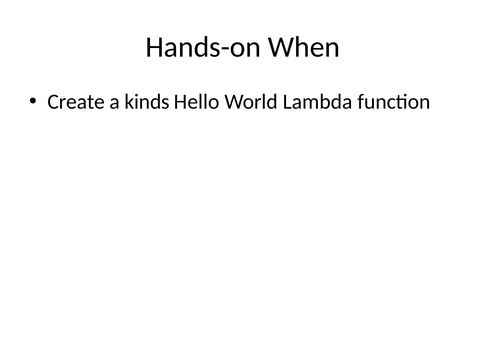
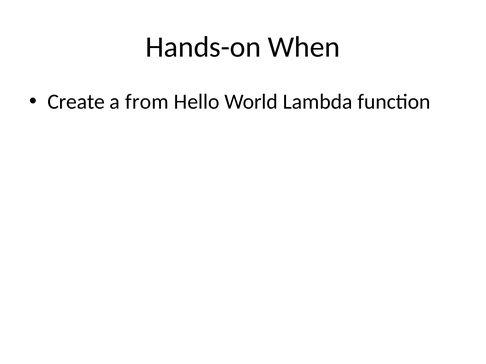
kinds: kinds -> from
